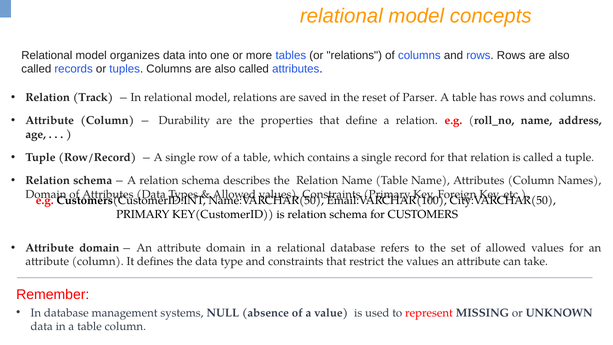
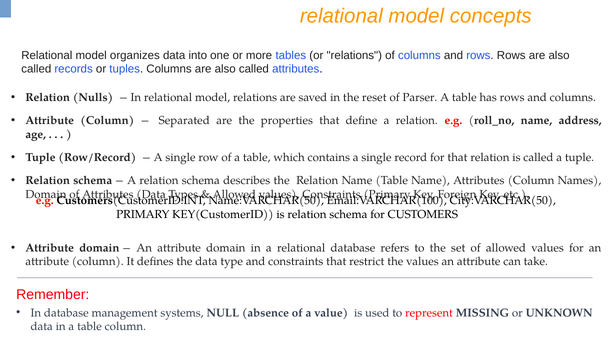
Track: Track -> Nulls
Durability: Durability -> Separated
